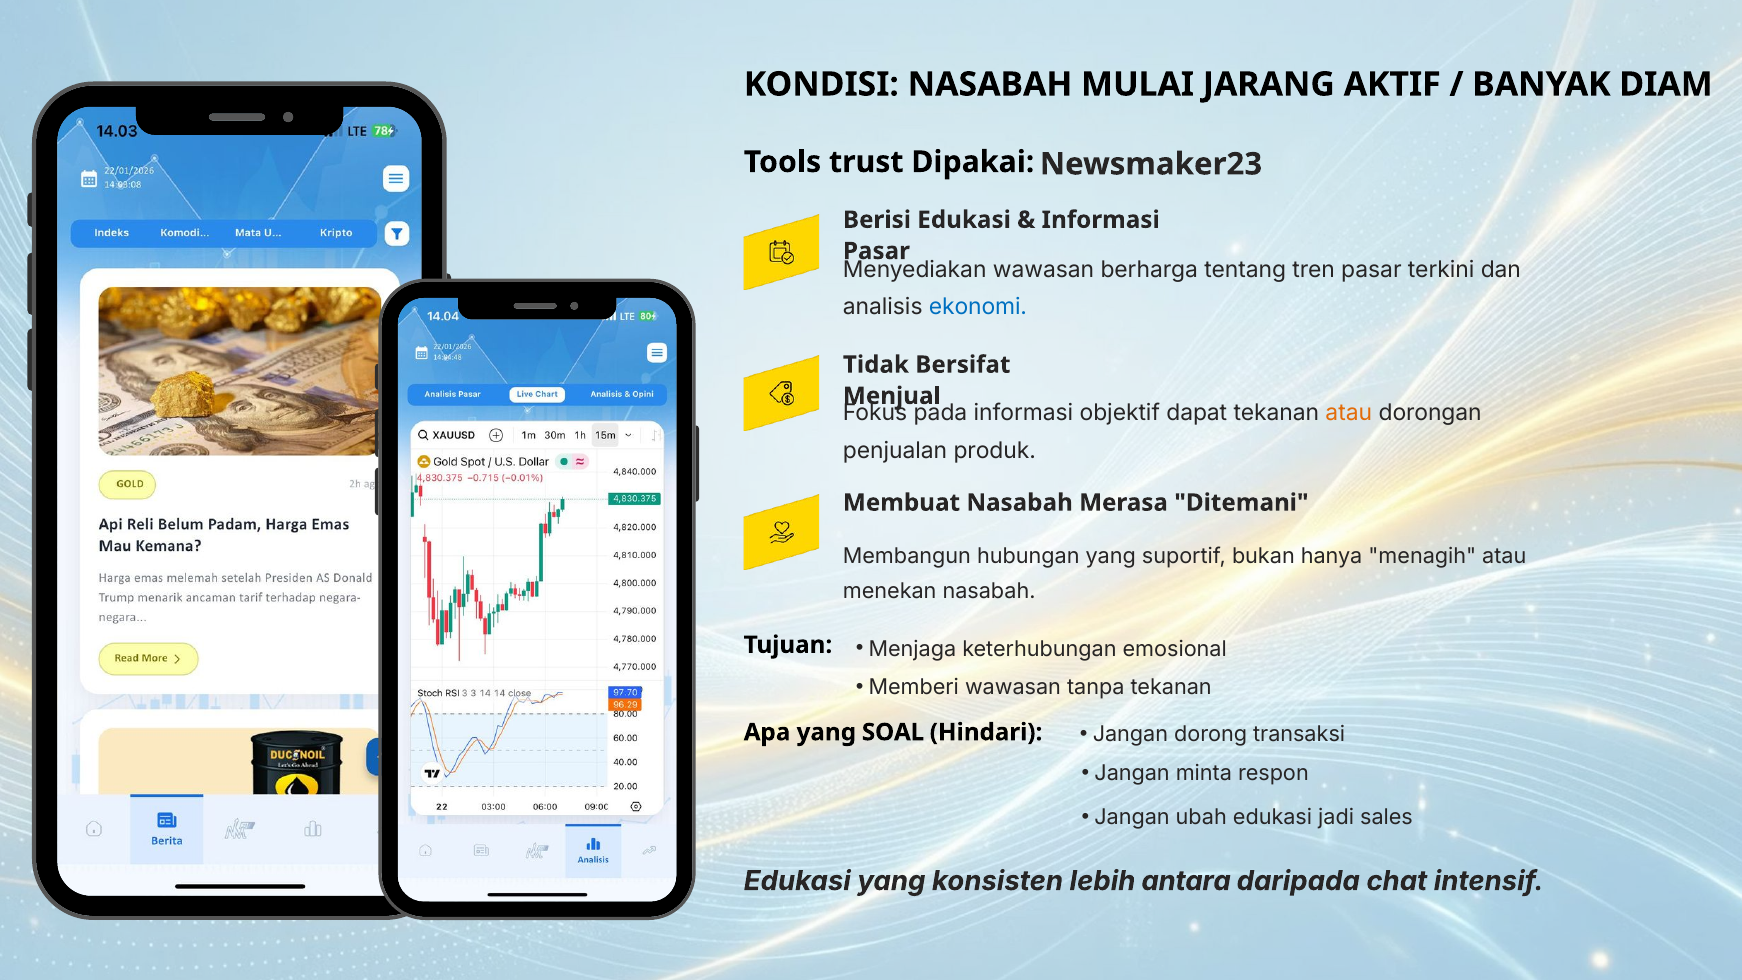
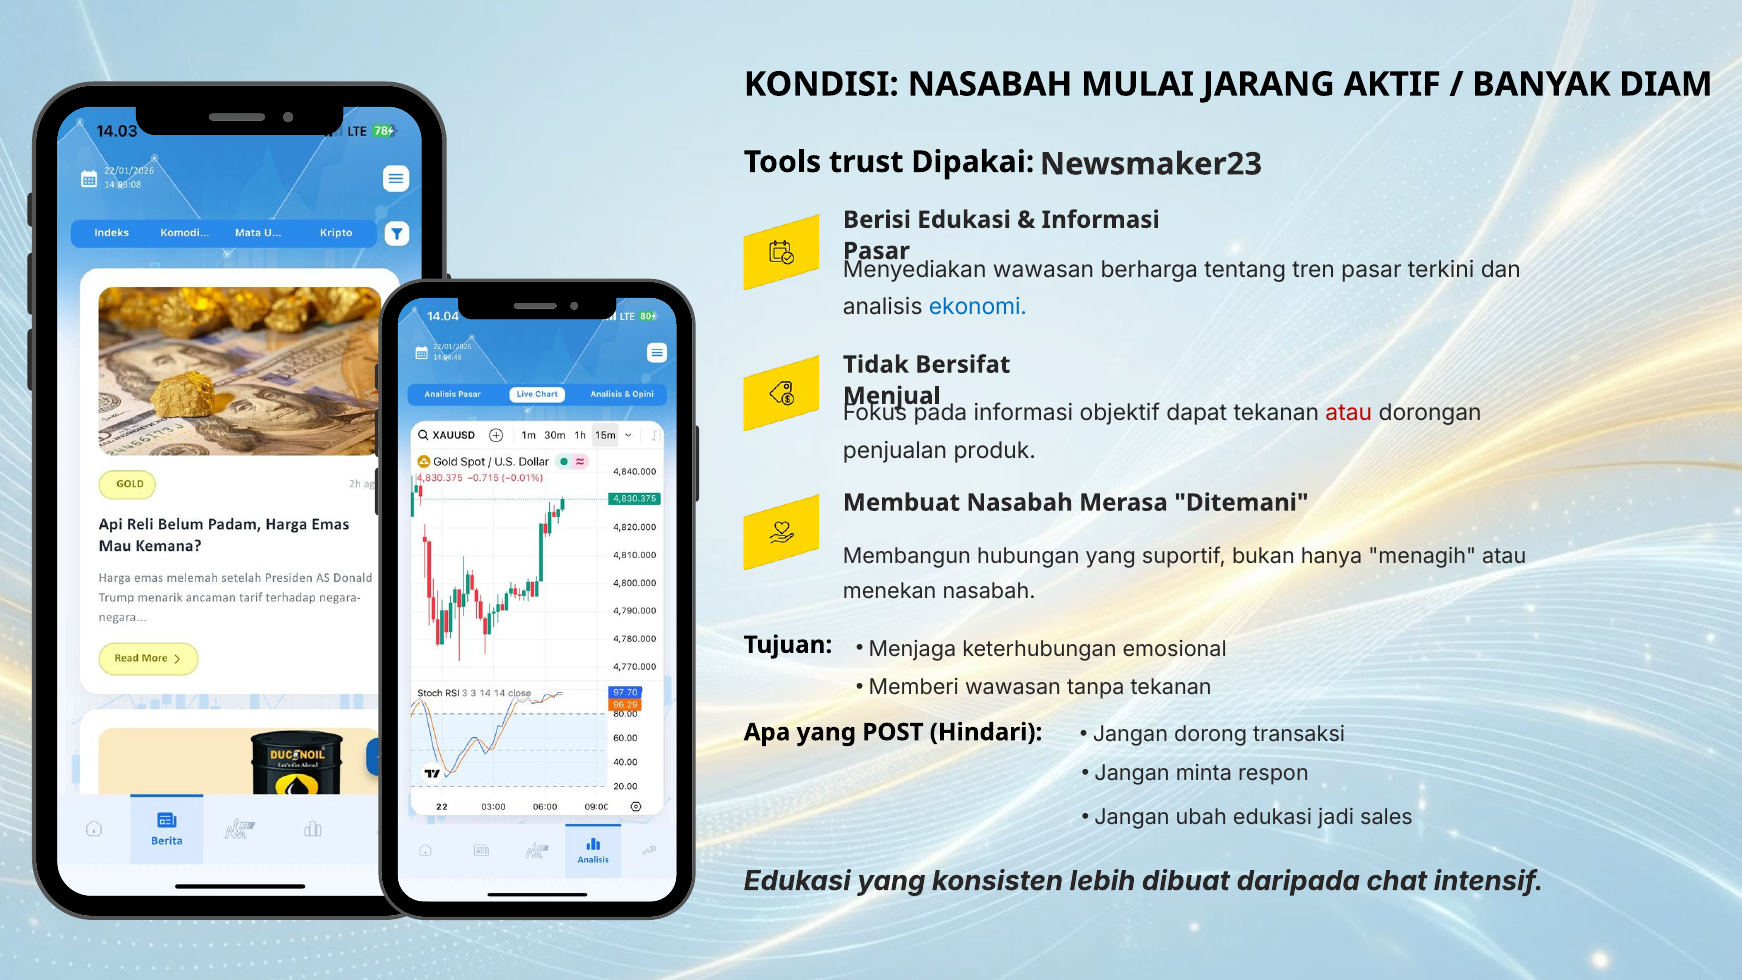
atau at (1349, 413) colour: orange -> red
SOAL: SOAL -> POST
antara: antara -> dibuat
